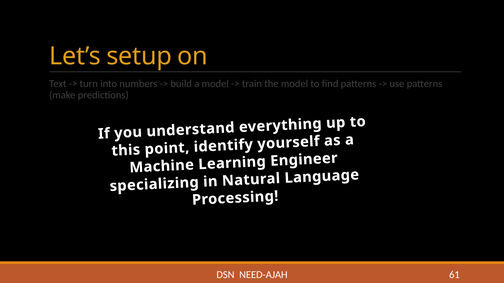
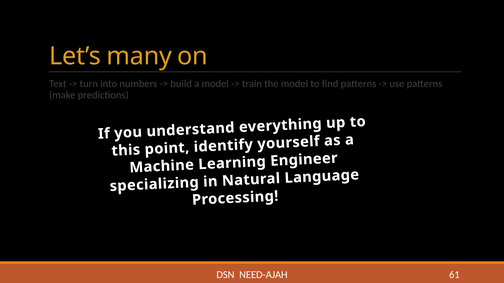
setup: setup -> many
